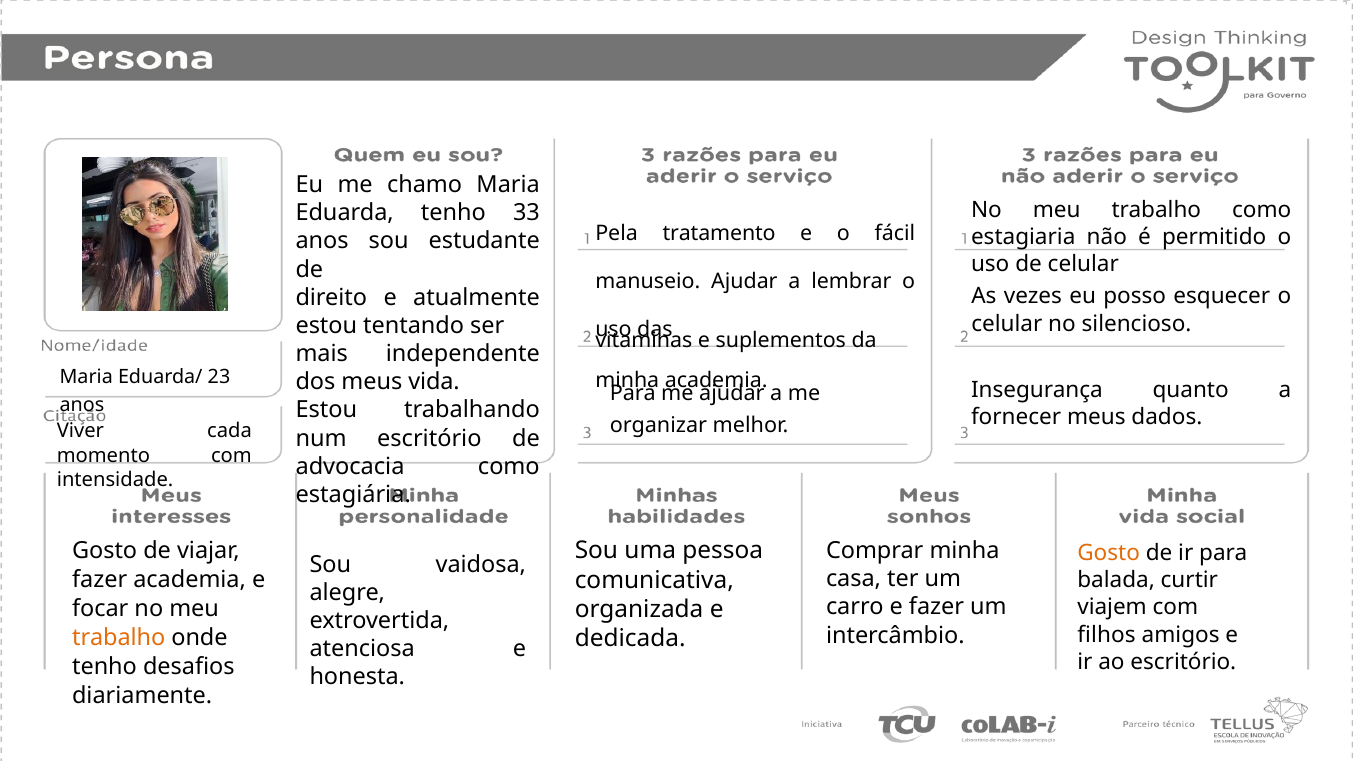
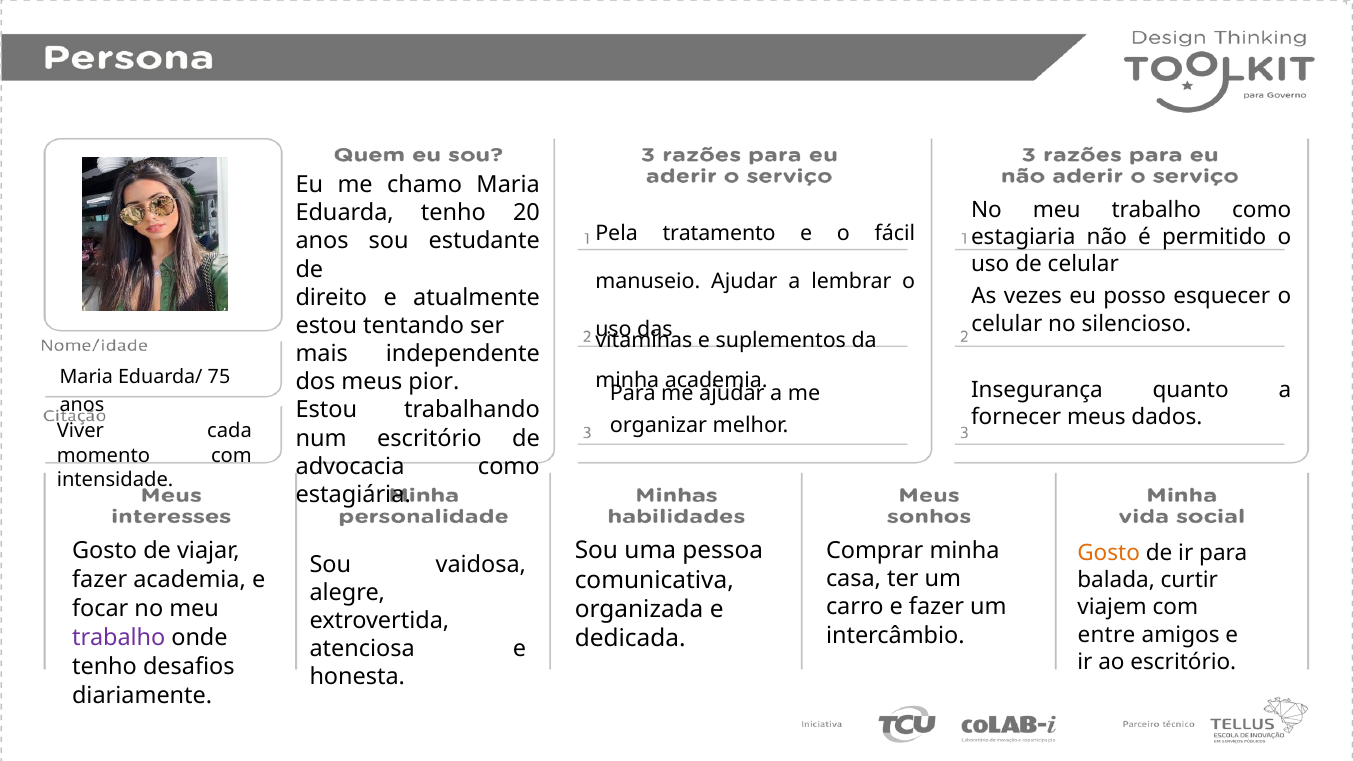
33: 33 -> 20
23: 23 -> 75
vida: vida -> pior
filhos: filhos -> entre
trabalho at (119, 638) colour: orange -> purple
